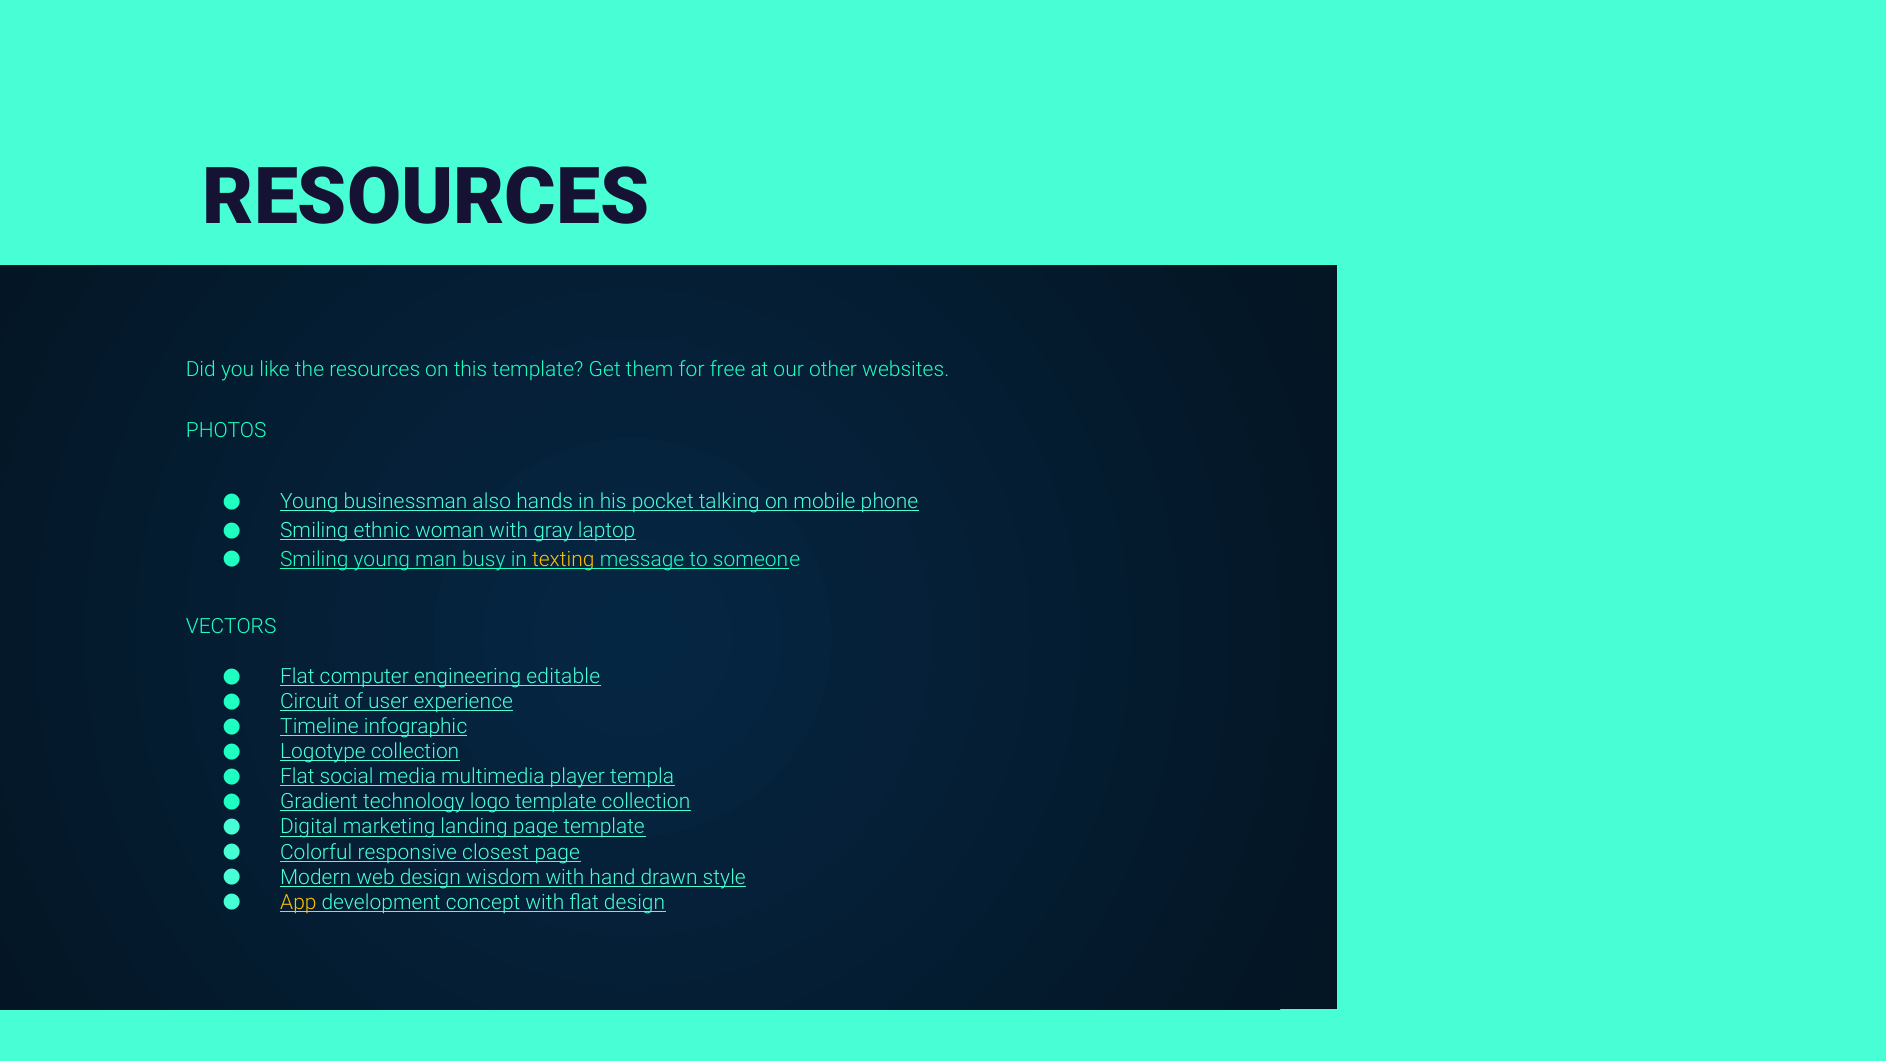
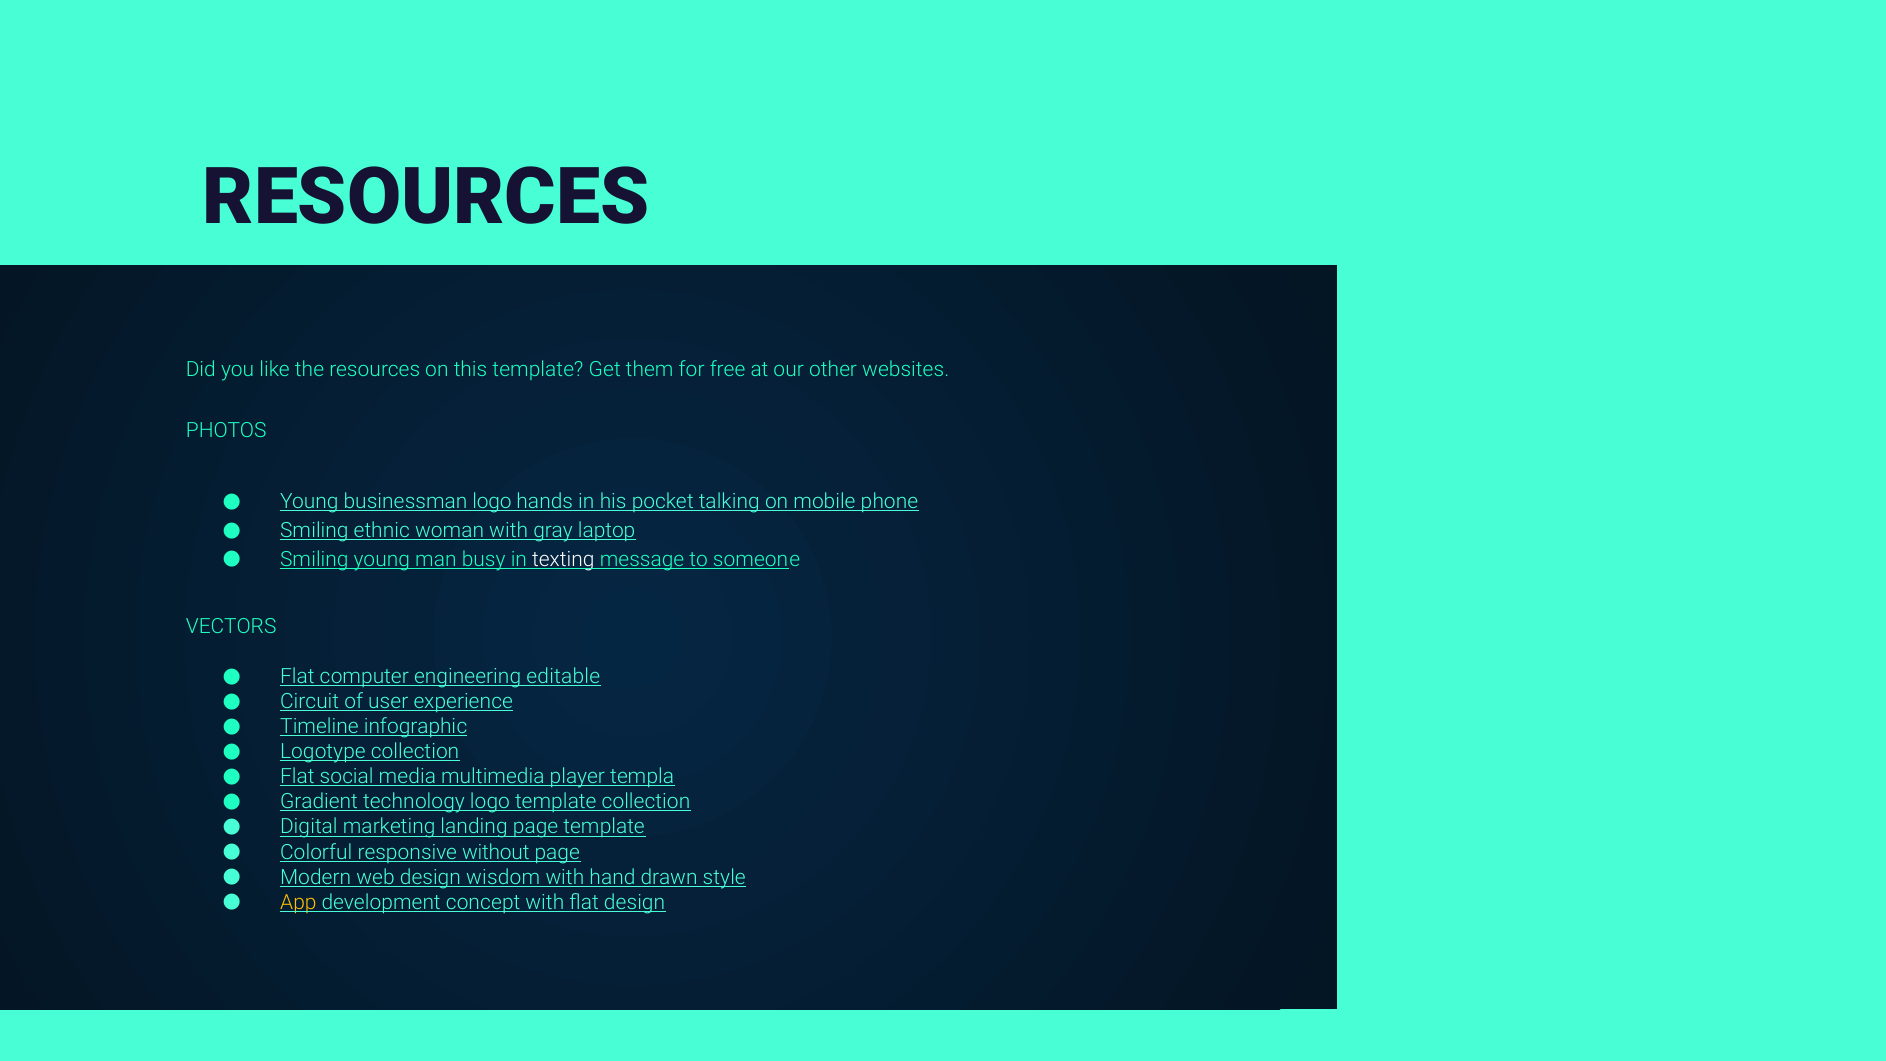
businessman also: also -> logo
texting colour: yellow -> white
closest: closest -> without
